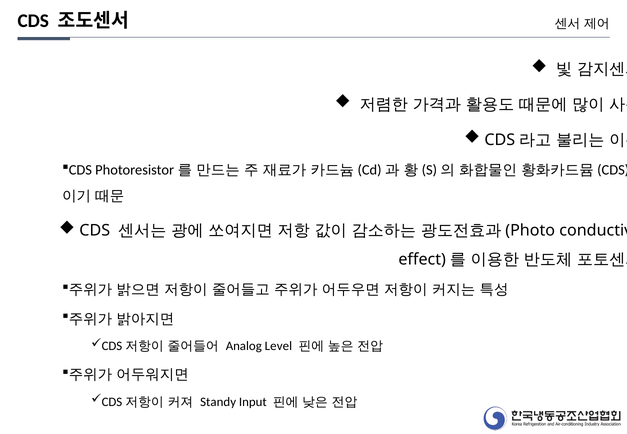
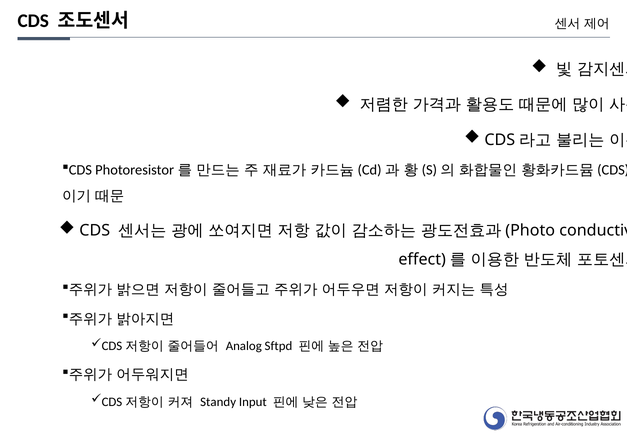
Level: Level -> Sftpd
